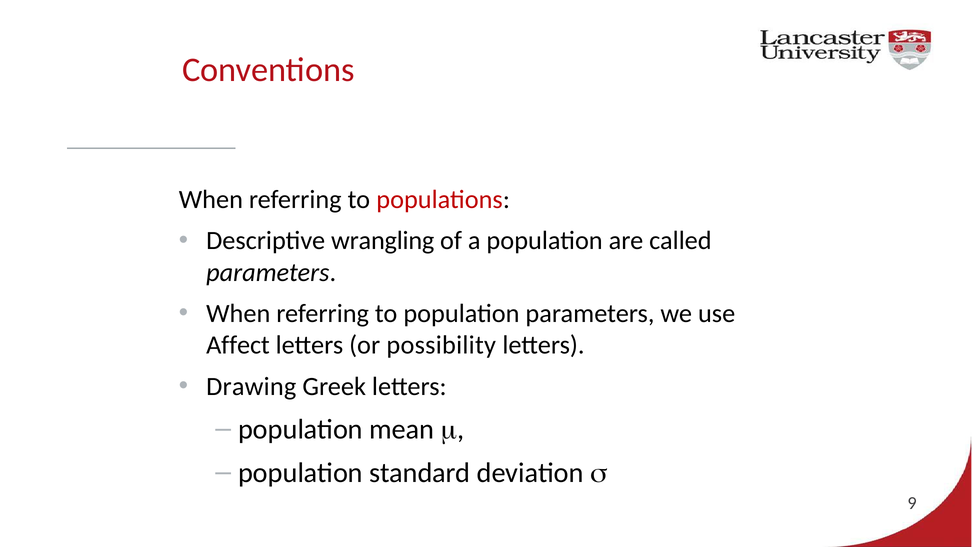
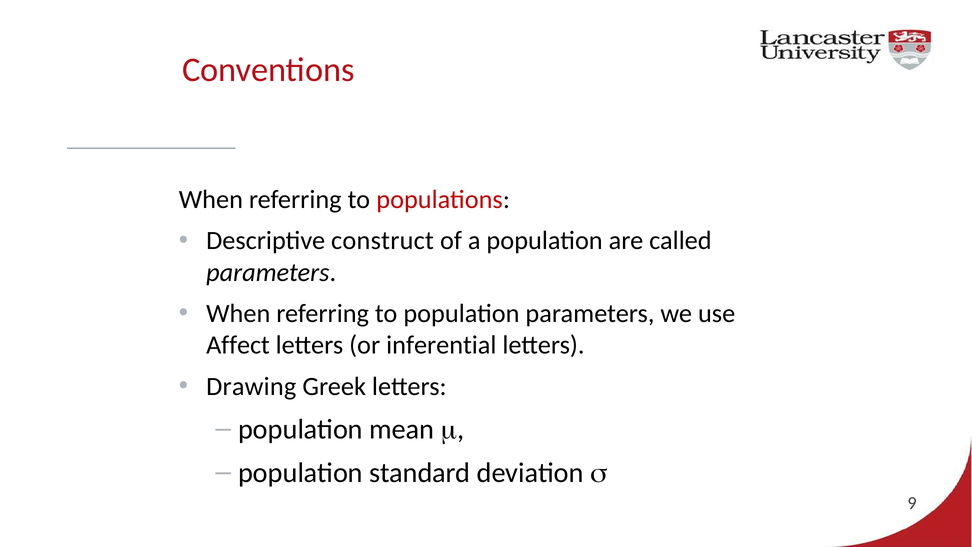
wrangling: wrangling -> construct
possibility: possibility -> inferential
